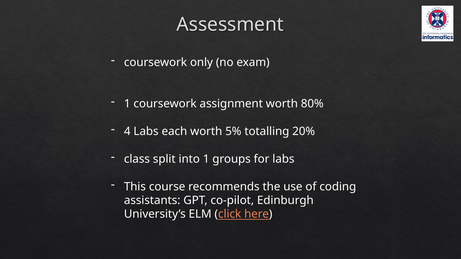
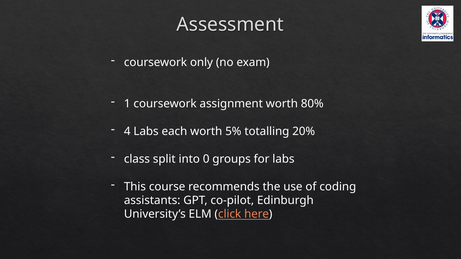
into 1: 1 -> 0
